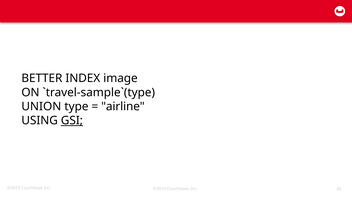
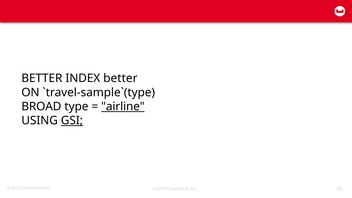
INDEX image: image -> better
UNION: UNION -> BROAD
airline underline: none -> present
